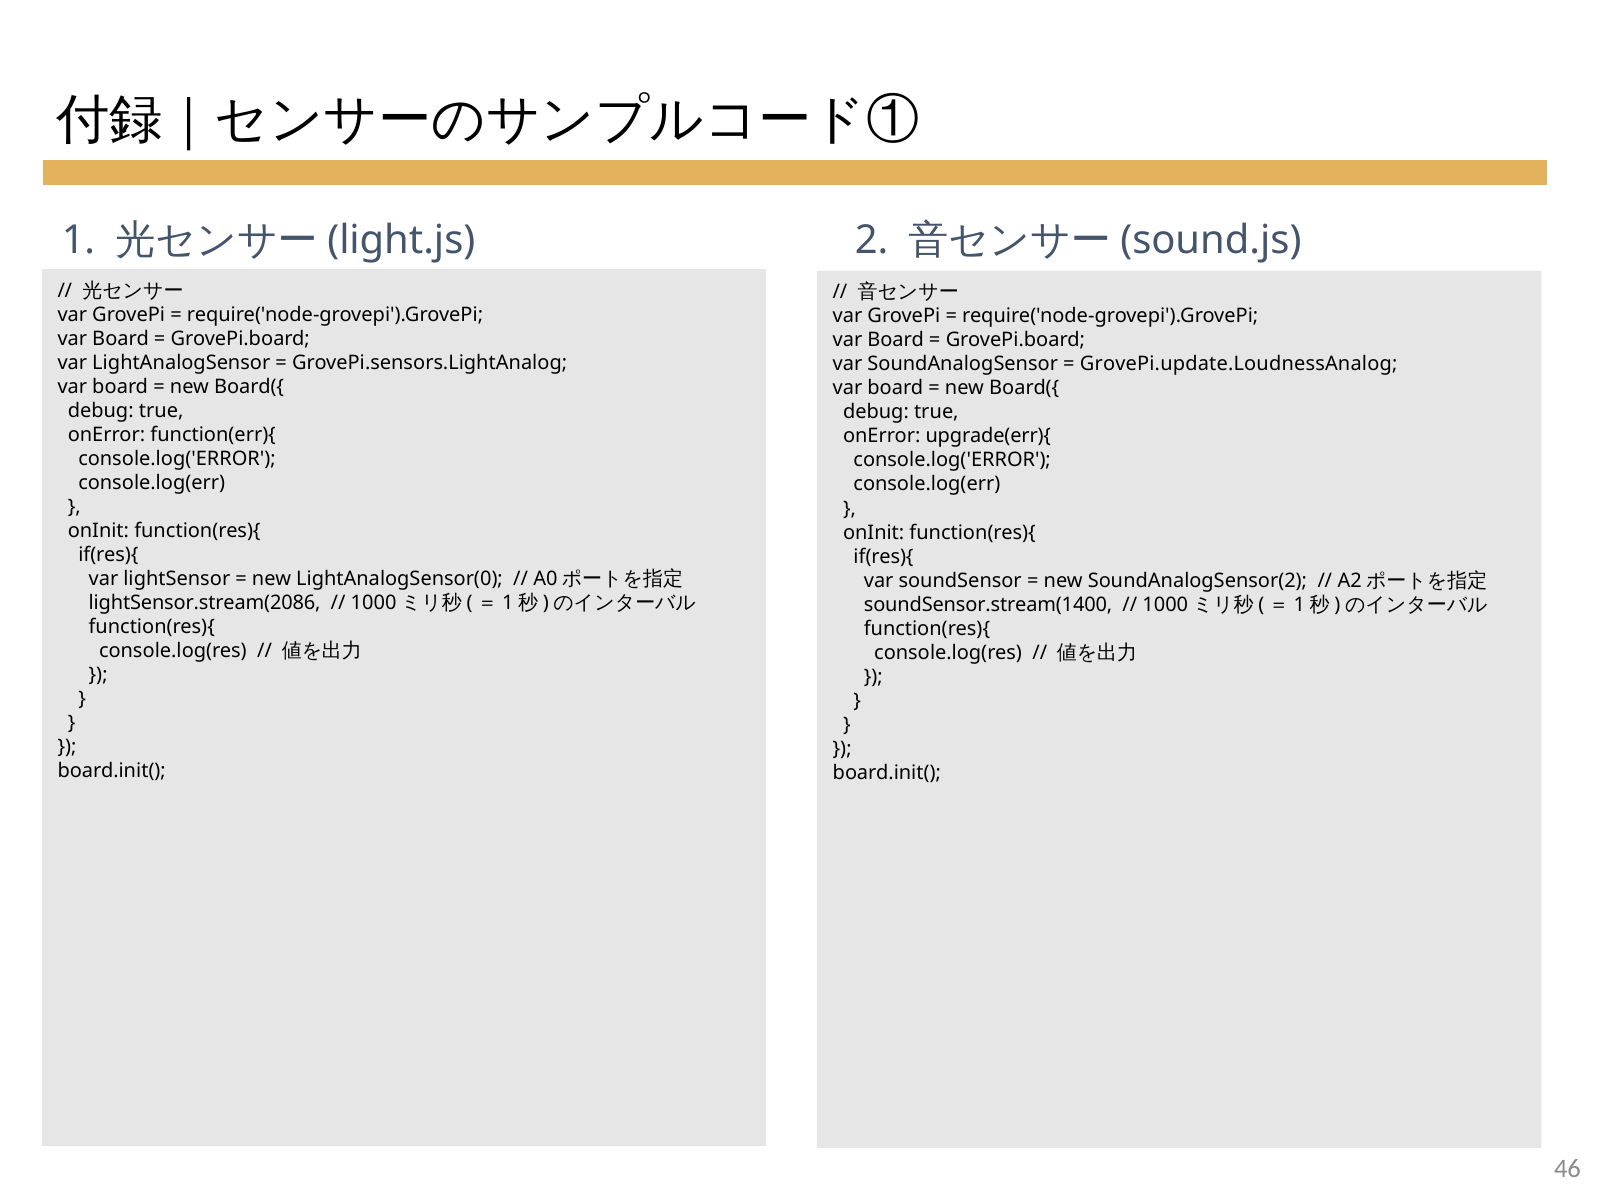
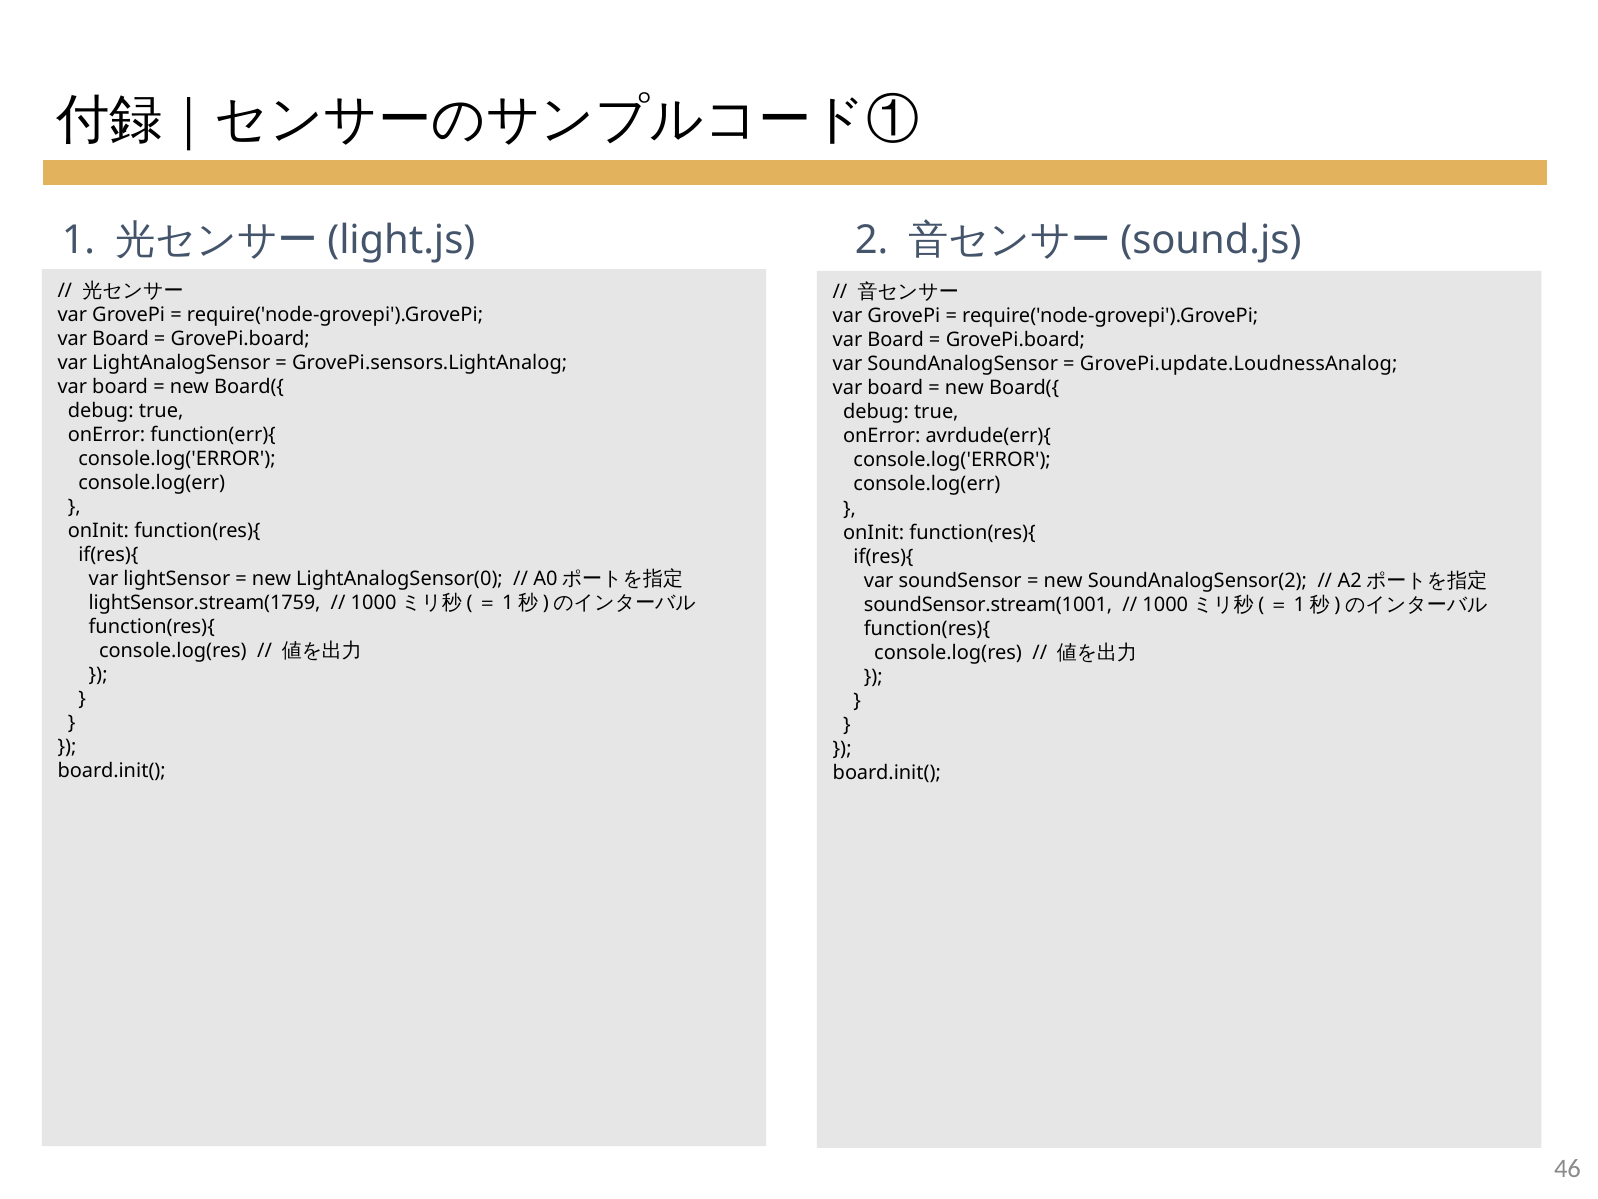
upgrade(err){: upgrade(err){ -> avrdude(err){
lightSensor.stream(2086: lightSensor.stream(2086 -> lightSensor.stream(1759
soundSensor.stream(1400: soundSensor.stream(1400 -> soundSensor.stream(1001
